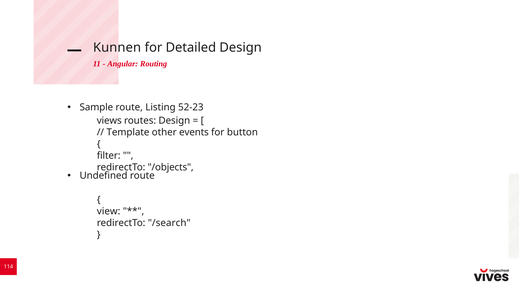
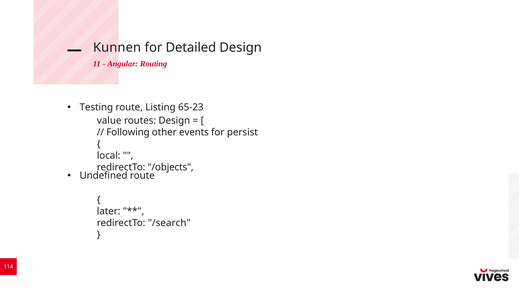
Sample: Sample -> Testing
52-23: 52-23 -> 65-23
views: views -> value
Template: Template -> Following
button: button -> persist
filter: filter -> local
view: view -> later
